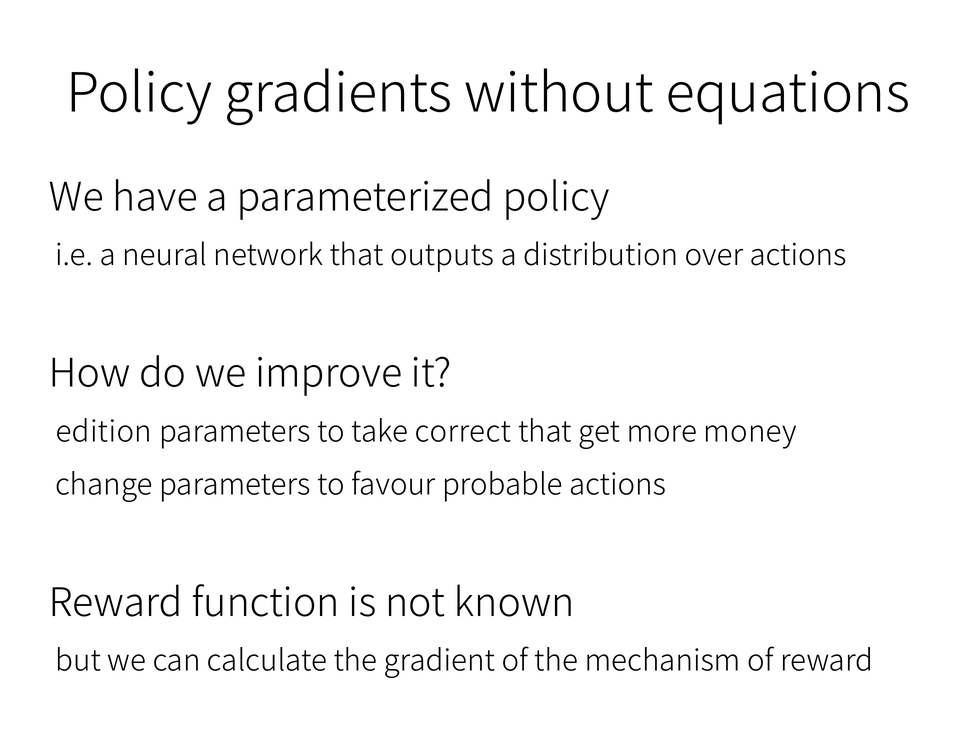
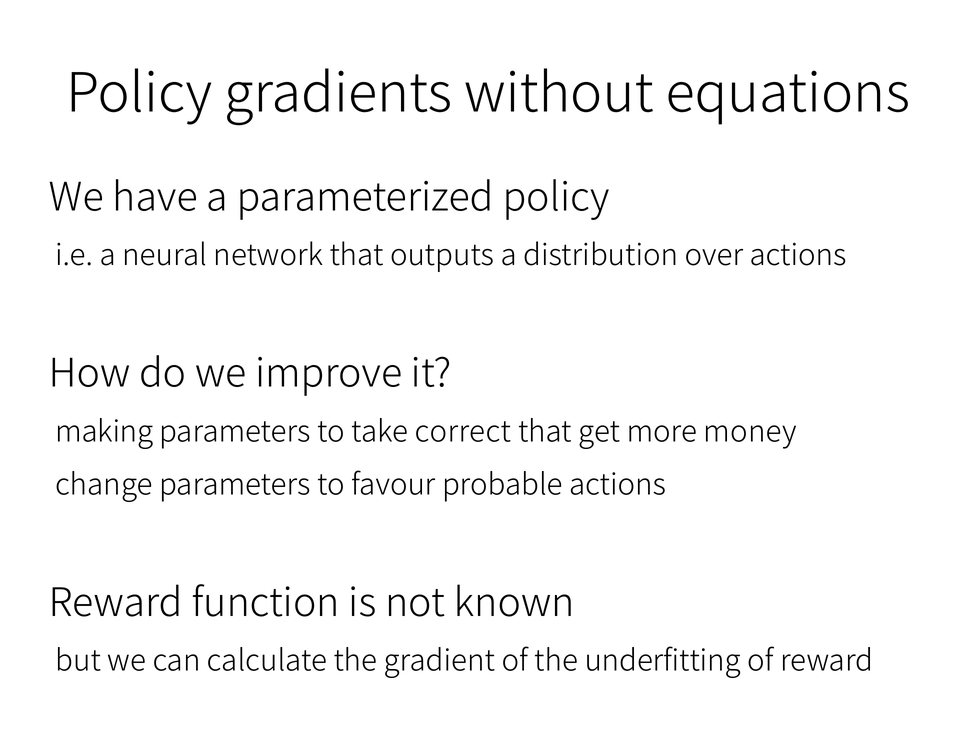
edition: edition -> making
mechanism: mechanism -> underfitting
